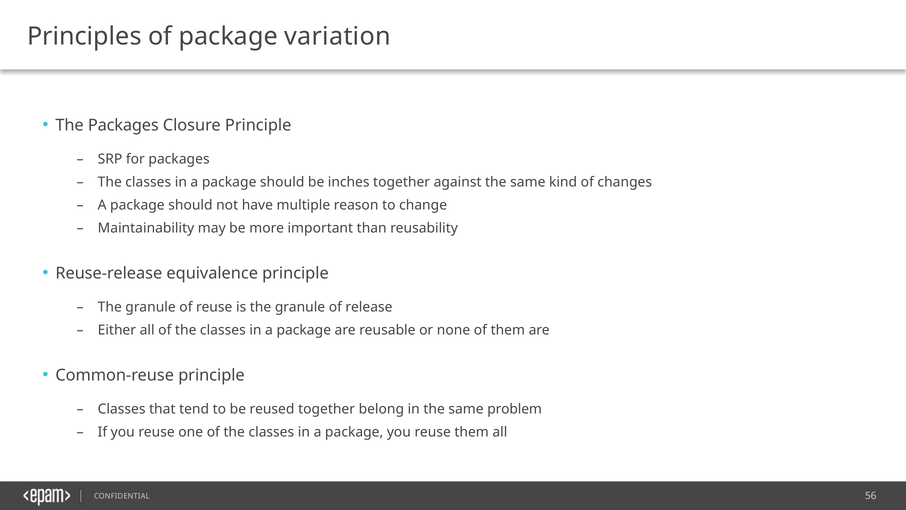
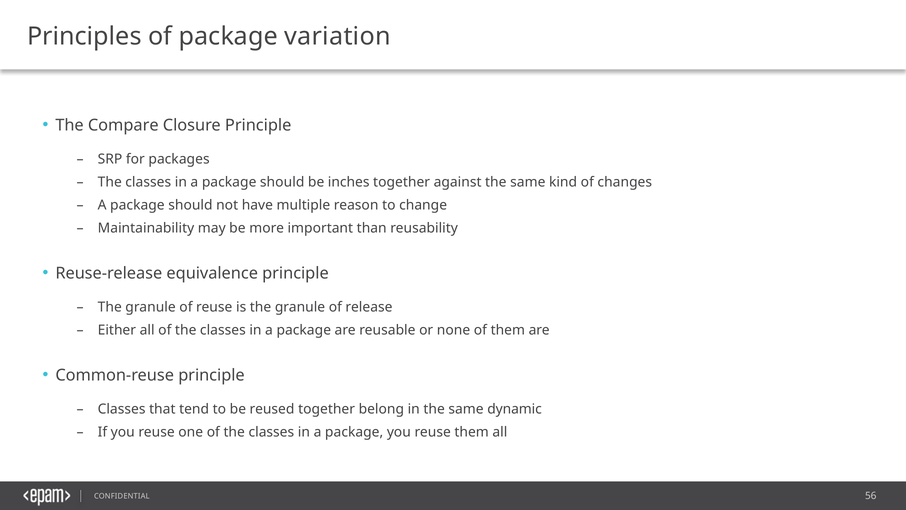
The Packages: Packages -> Compare
problem: problem -> dynamic
